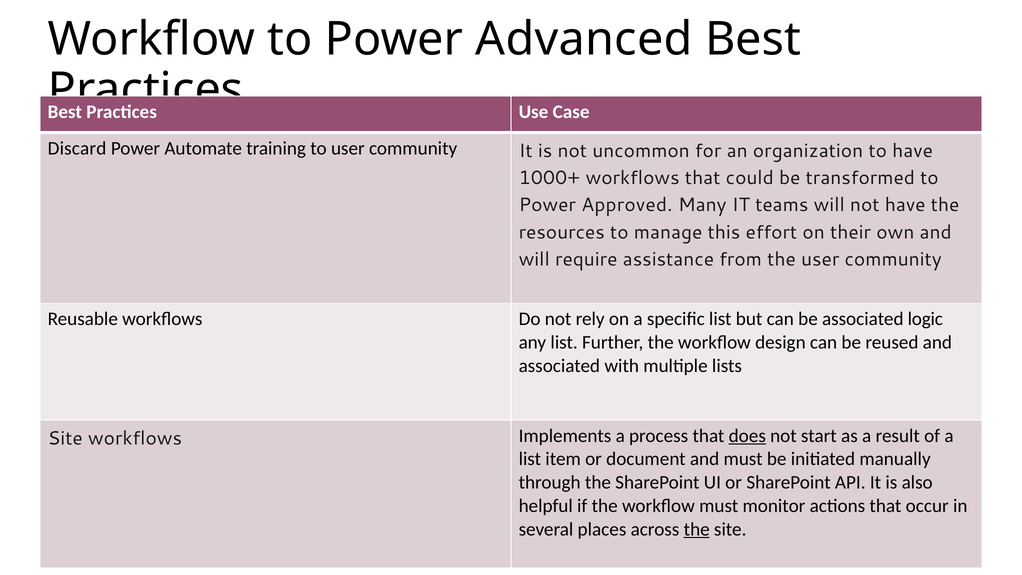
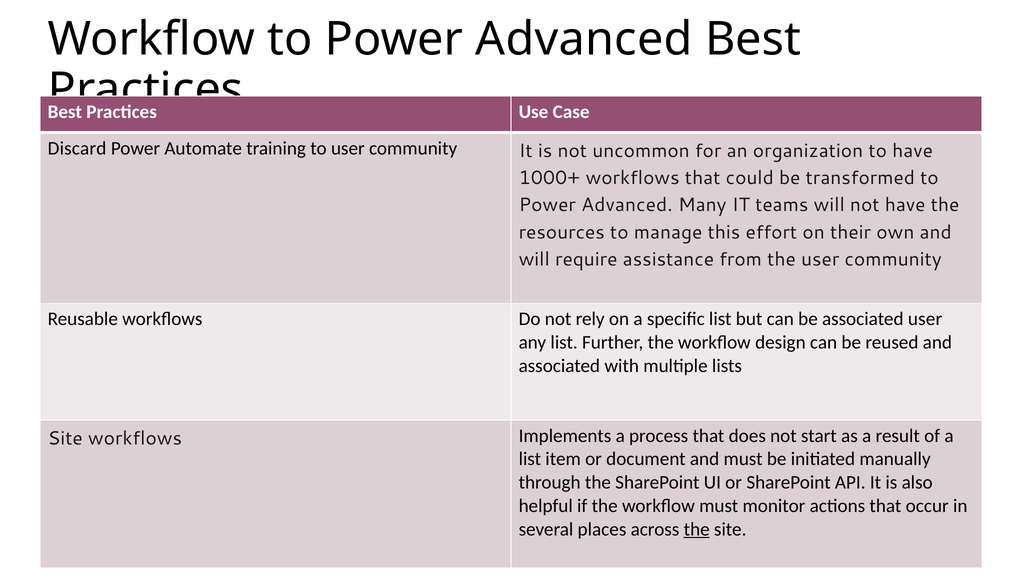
Approved at (627, 205): Approved -> Advanced
associated logic: logic -> user
does underline: present -> none
